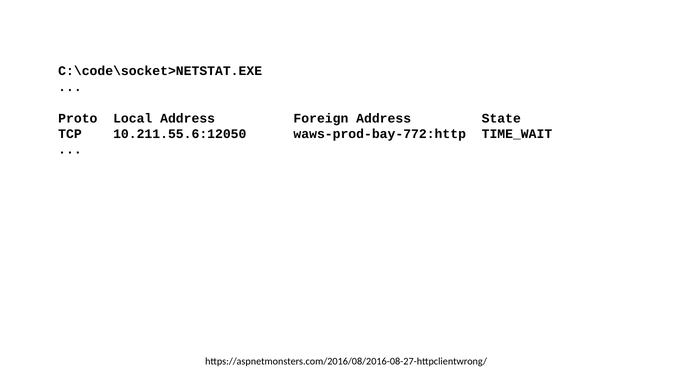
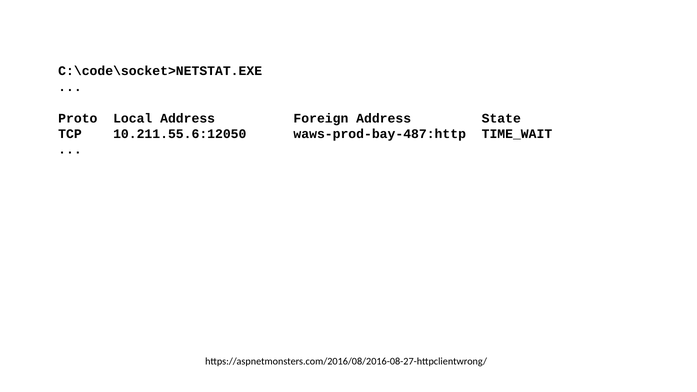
waws-prod-bay-772:http: waws-prod-bay-772:http -> waws-prod-bay-487:http
